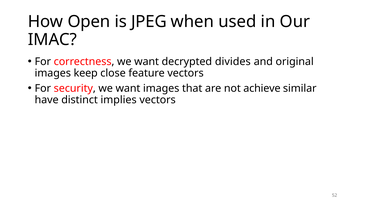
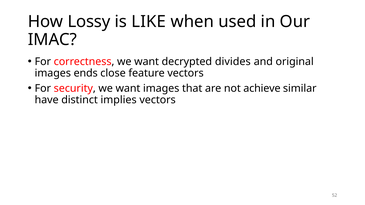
Open: Open -> Lossy
JPEG: JPEG -> LIKE
keep: keep -> ends
